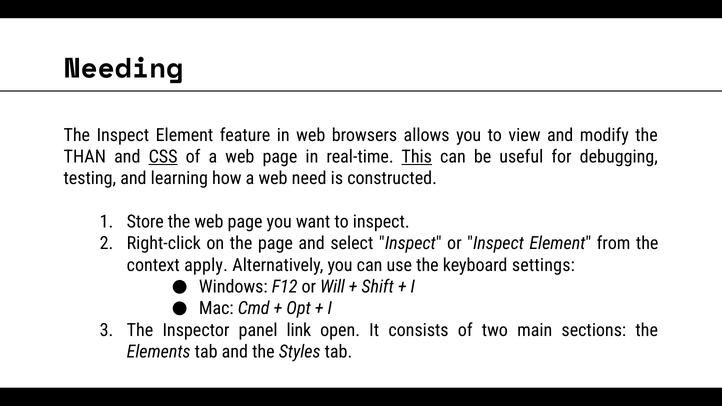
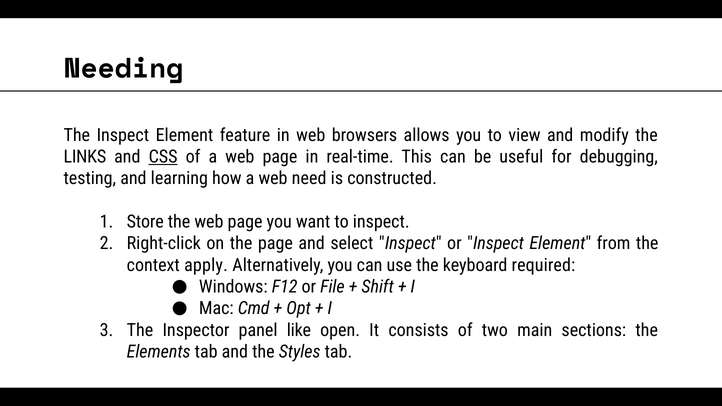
THAN: THAN -> LINKS
This underline: present -> none
settings: settings -> required
Will: Will -> File
link: link -> like
